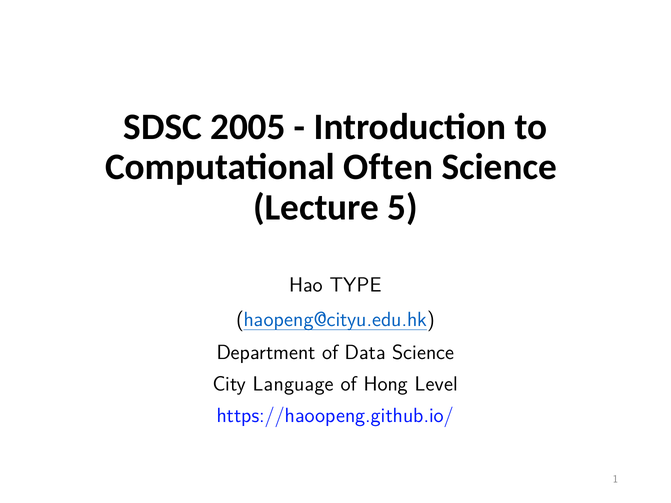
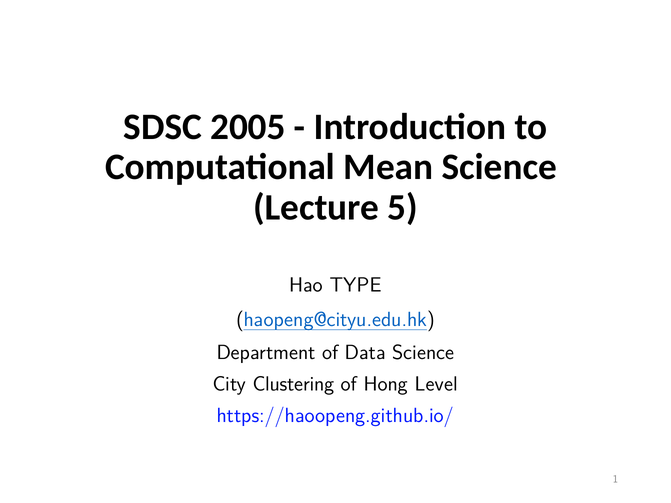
Often: Often -> Mean
Language: Language -> Clustering
